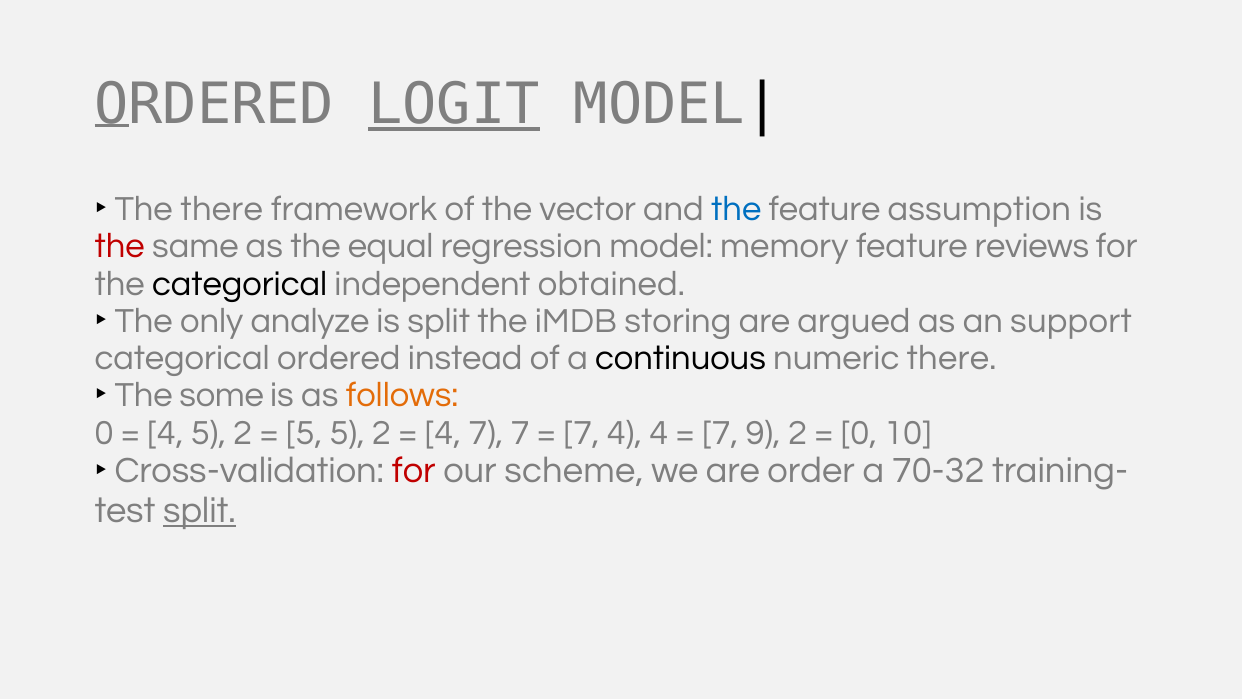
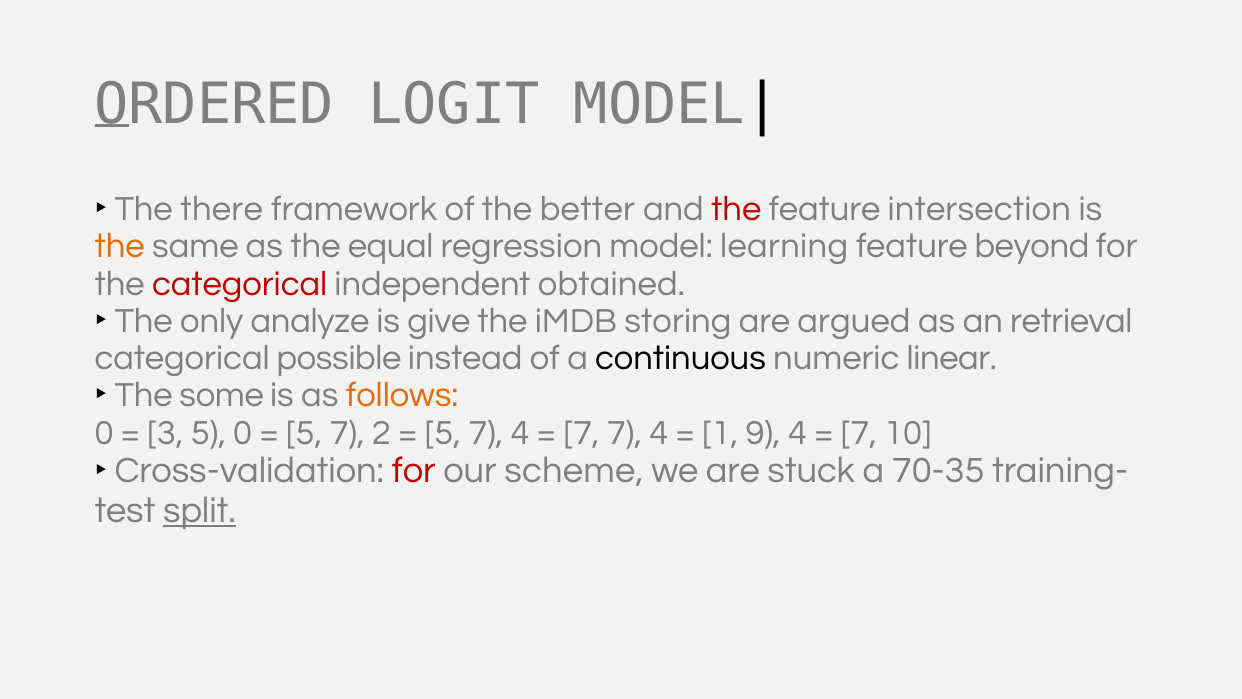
LOGIT underline: present -> none
vector: vector -> better
the at (736, 209) colour: blue -> red
assumption: assumption -> intersection
the at (120, 246) colour: red -> orange
memory: memory -> learning
reviews: reviews -> beyond
categorical at (240, 284) colour: black -> red
is split: split -> give
support: support -> retrieval
categorical ordered: ordered -> possible
numeric there: there -> linear
4 at (165, 433): 4 -> 3
2 at (243, 433): 2 -> 0
5 at (347, 433): 5 -> 7
4 at (443, 433): 4 -> 5
7 at (520, 433): 7 -> 4
7 4: 4 -> 7
7 at (720, 433): 7 -> 1
9 2: 2 -> 4
0 at (859, 433): 0 -> 7
order: order -> stuck
70-32: 70-32 -> 70-35
